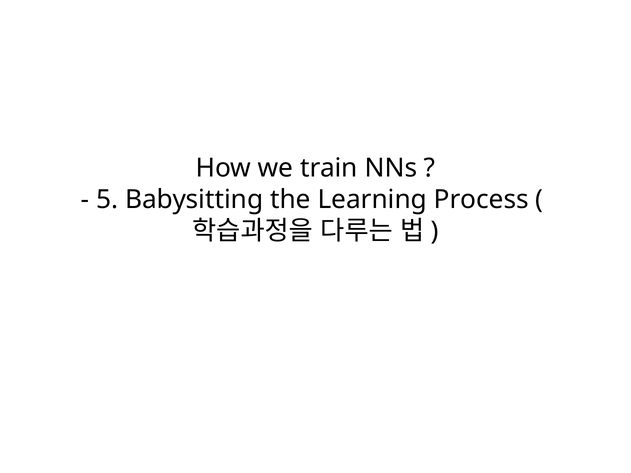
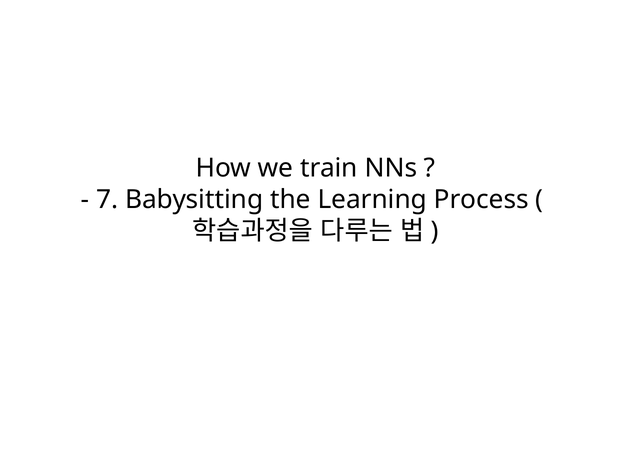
5: 5 -> 7
